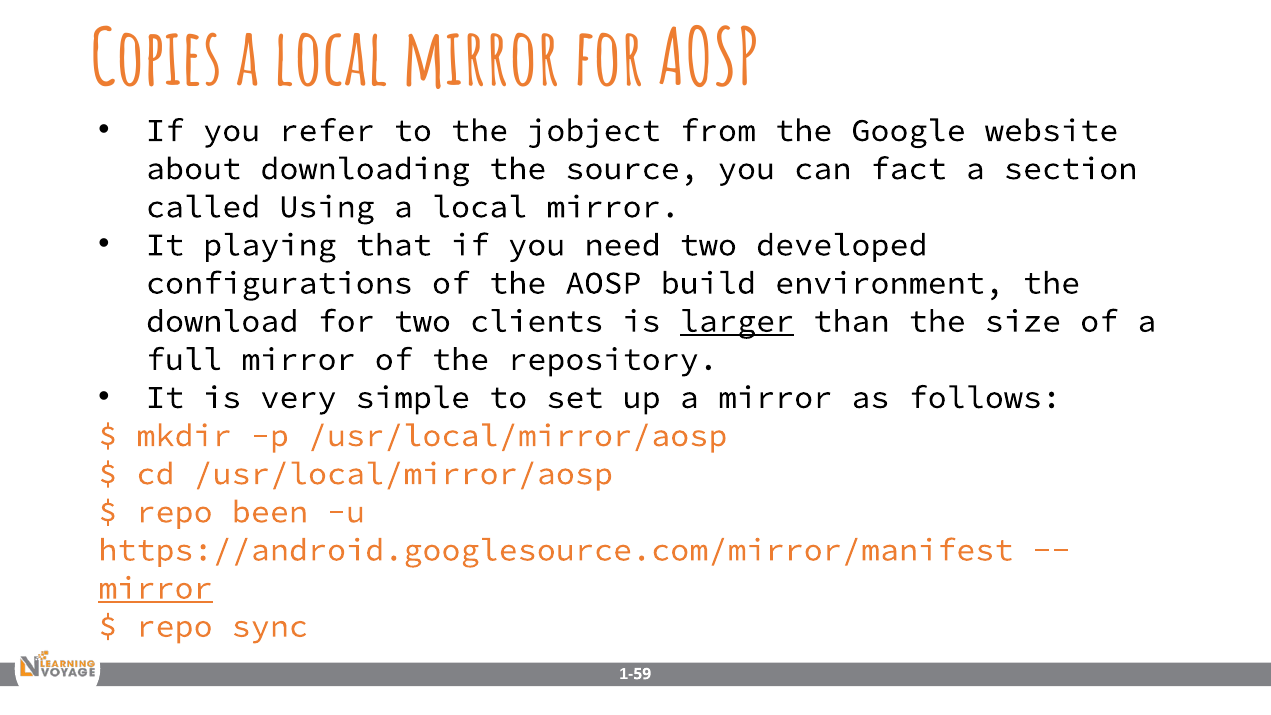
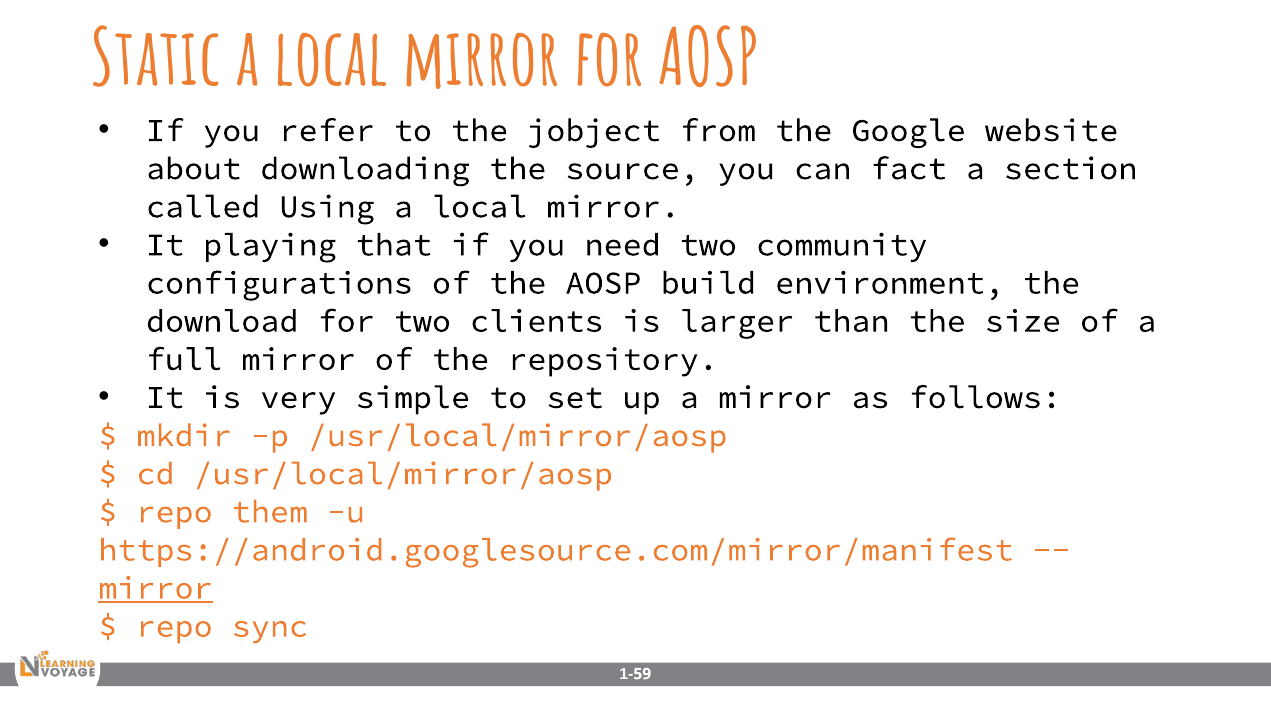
Copies: Copies -> Static
developed: developed -> community
larger underline: present -> none
been: been -> them
